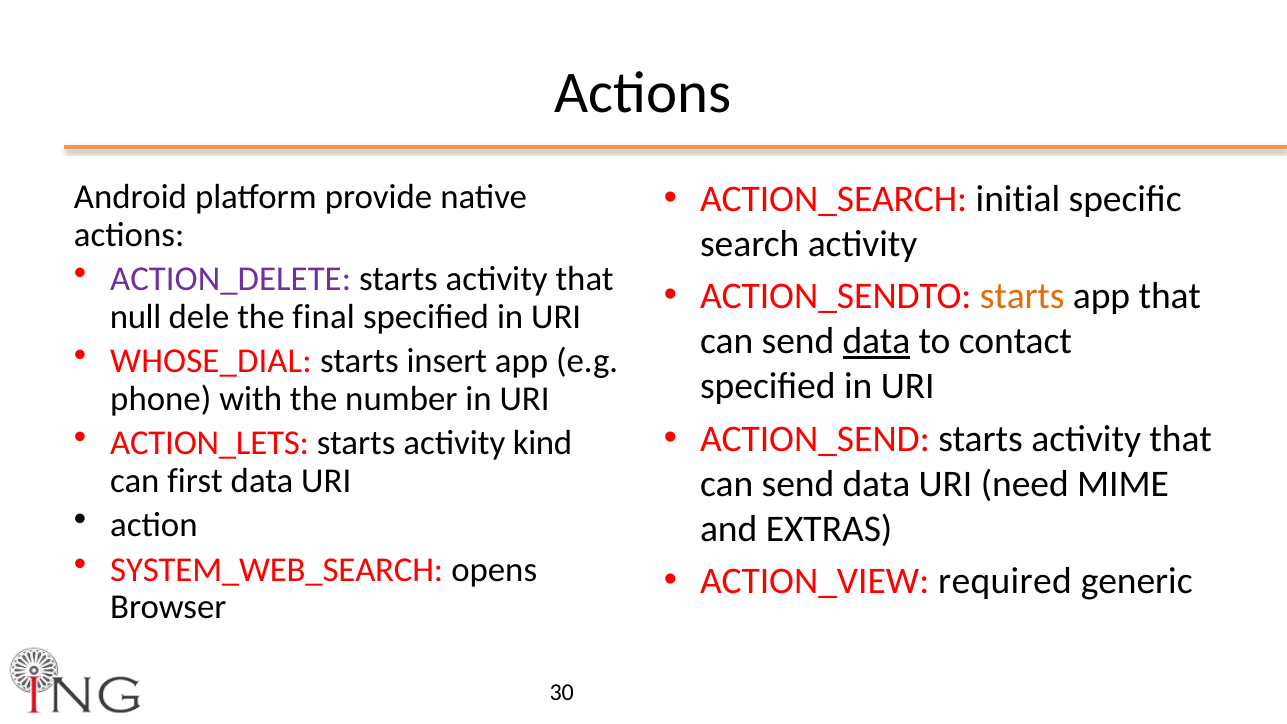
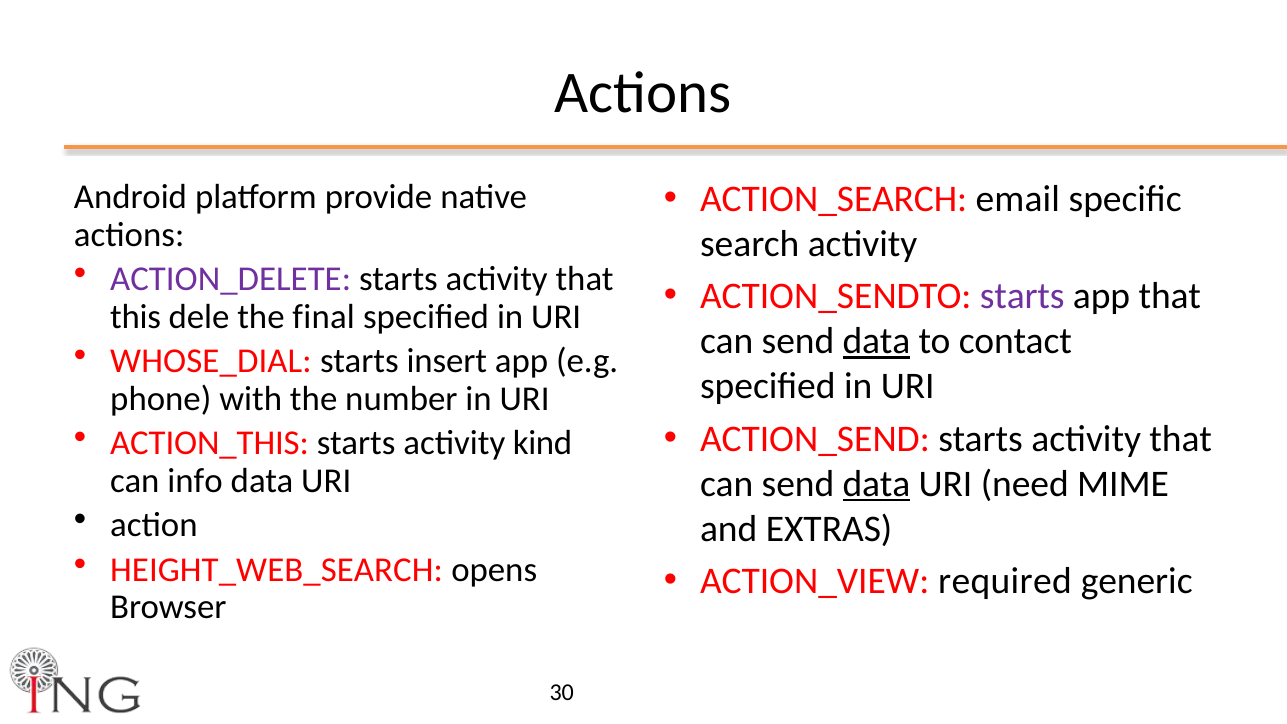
initial: initial -> email
starts at (1022, 296) colour: orange -> purple
null: null -> this
ACTION_LETS: ACTION_LETS -> ACTION_THIS
first: first -> info
data at (876, 484) underline: none -> present
SYSTEM_WEB_SEARCH: SYSTEM_WEB_SEARCH -> HEIGHT_WEB_SEARCH
